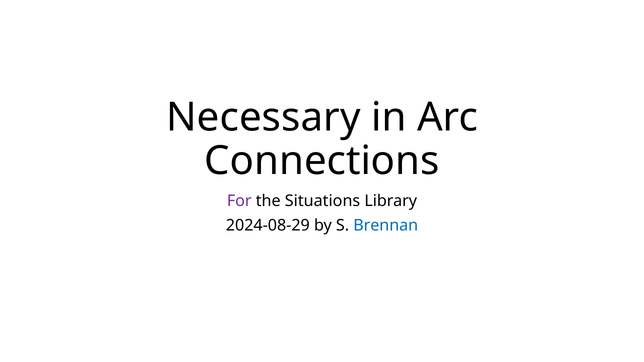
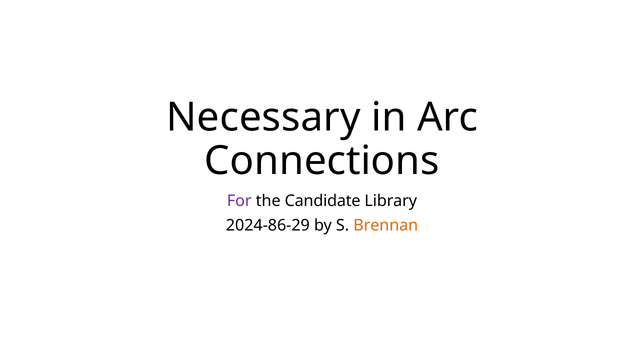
Situations: Situations -> Candidate
2024-08-29: 2024-08-29 -> 2024-86-29
Brennan colour: blue -> orange
